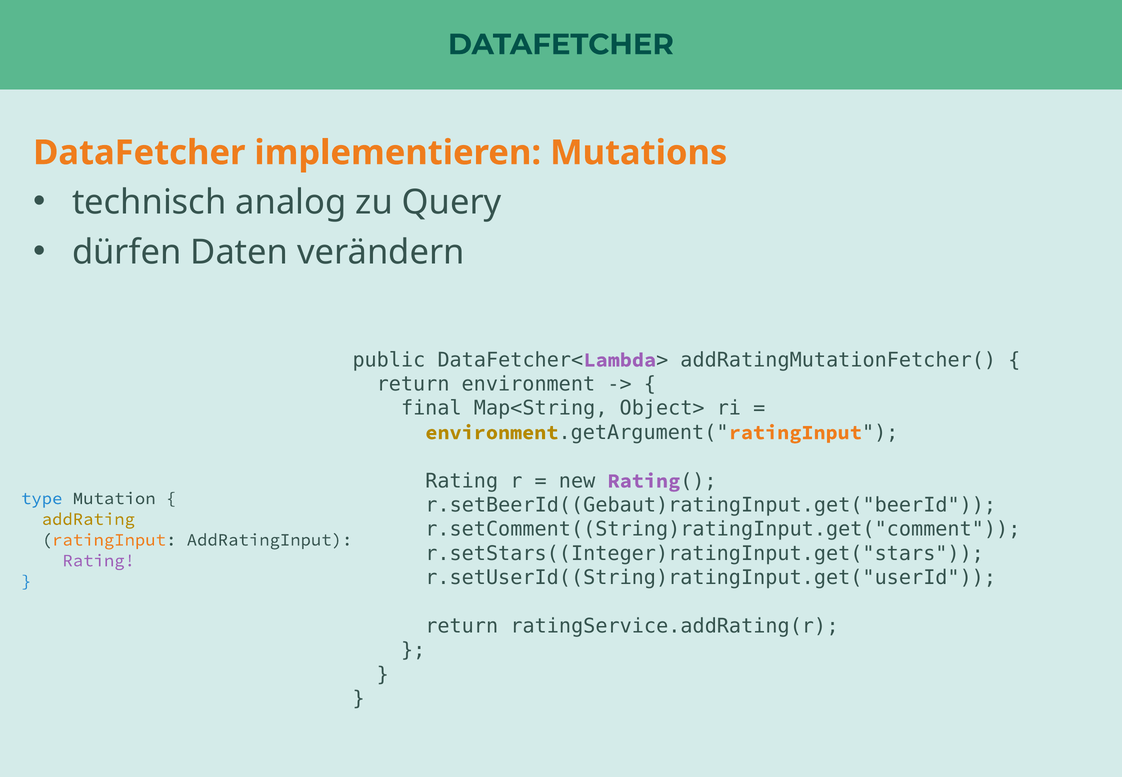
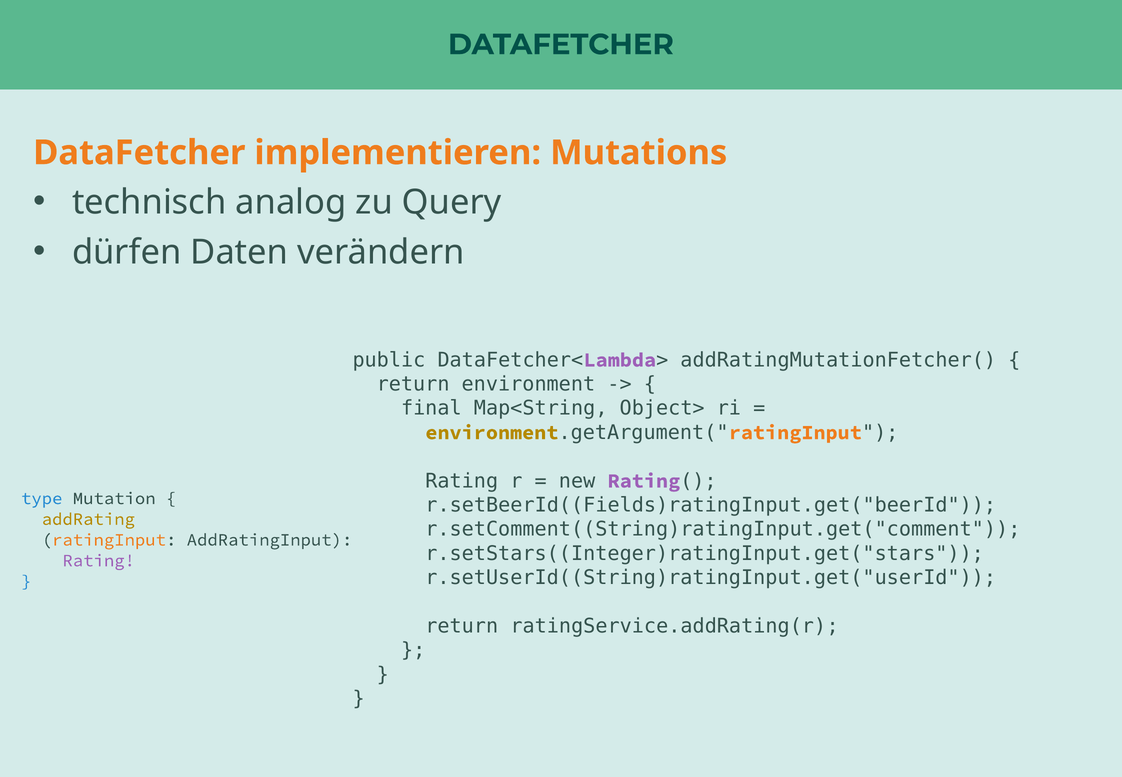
r.setBeerId((Gebaut)ratingInput.get("beerId: r.setBeerId((Gebaut)ratingInput.get("beerId -> r.setBeerId((Fields)ratingInput.get("beerId
